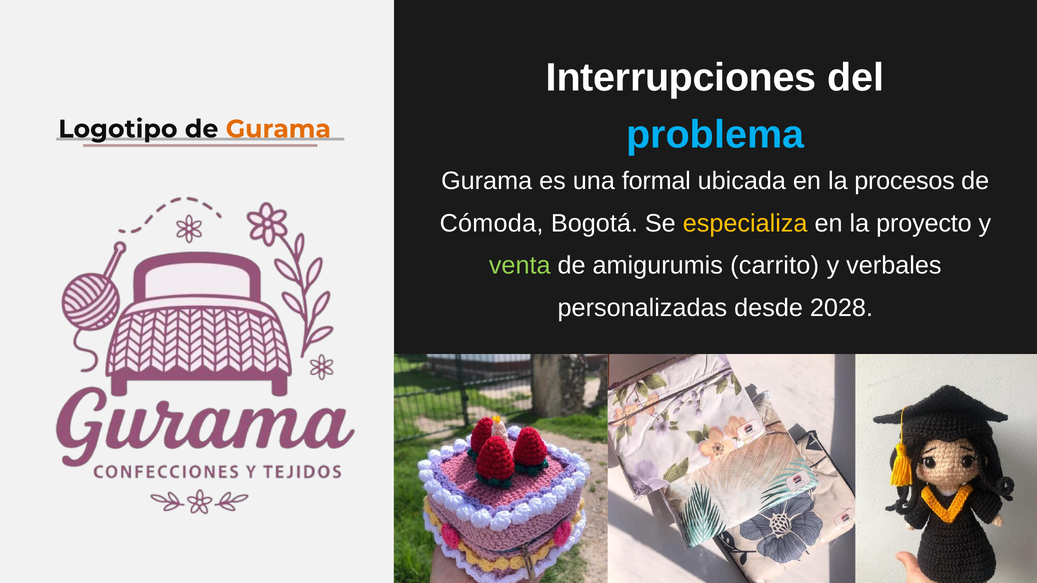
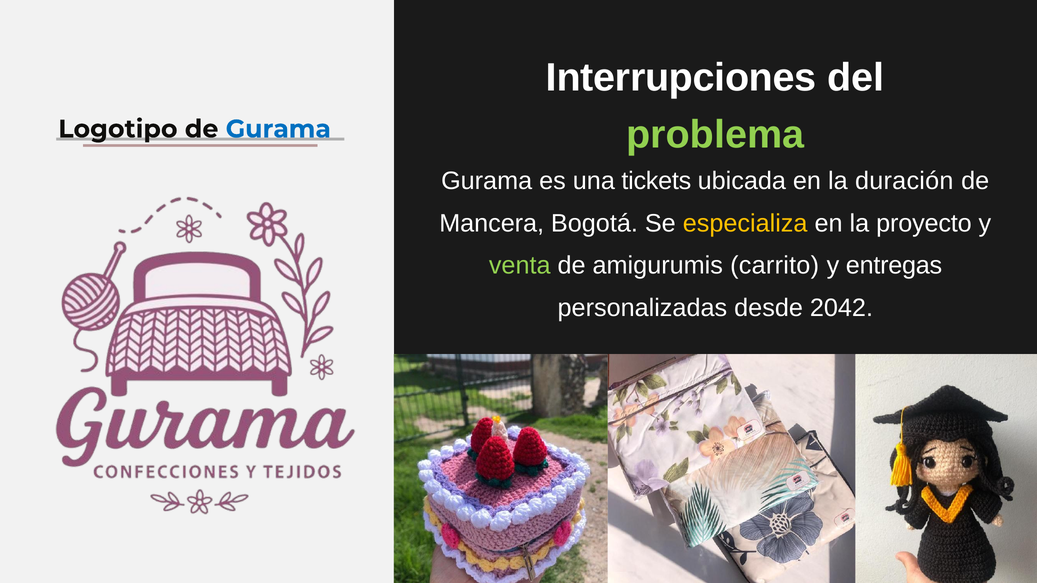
problema colour: light blue -> light green
Gurama at (278, 129) colour: orange -> blue
formal: formal -> tickets
procesos: procesos -> duración
Cómoda: Cómoda -> Mancera
verbales: verbales -> entregas
2028: 2028 -> 2042
